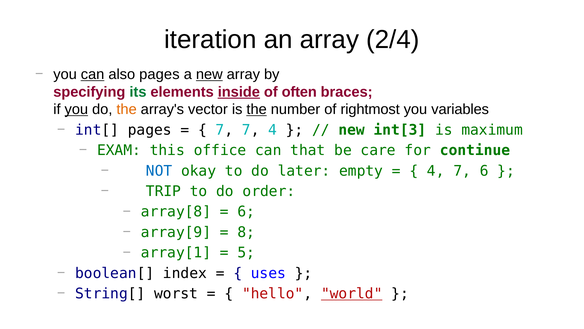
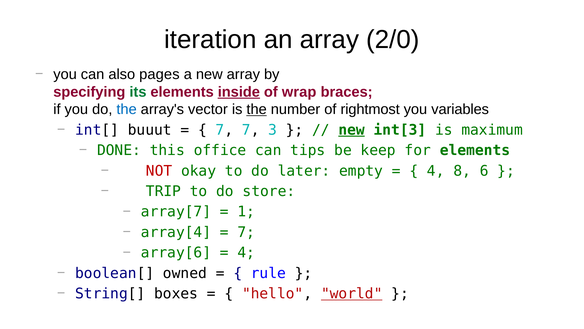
2/4: 2/4 -> 2/0
can at (93, 74) underline: present -> none
new at (209, 74) underline: present -> none
often: often -> wrap
you at (76, 109) underline: present -> none
the at (127, 109) colour: orange -> blue
int[ pages: pages -> buuut
7 4: 4 -> 3
new at (352, 130) underline: none -> present
EXAM: EXAM -> DONE
that: that -> tips
care: care -> keep
for continue: continue -> elements
NOT colour: blue -> red
4 7: 7 -> 8
order: order -> store
array[8: array[8 -> array[7
6 at (246, 211): 6 -> 1
array[9: array[9 -> array[4
8 at (246, 232): 8 -> 7
array[1: array[1 -> array[6
5 at (246, 252): 5 -> 4
index: index -> owned
uses: uses -> rule
worst: worst -> boxes
